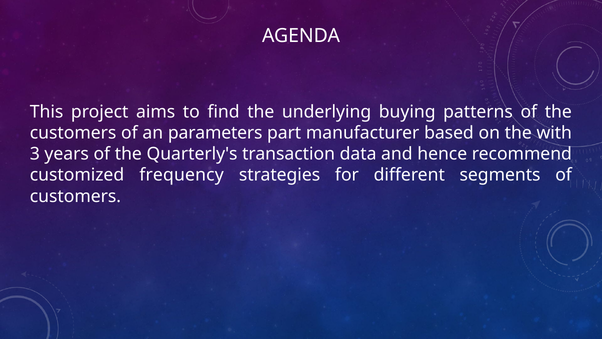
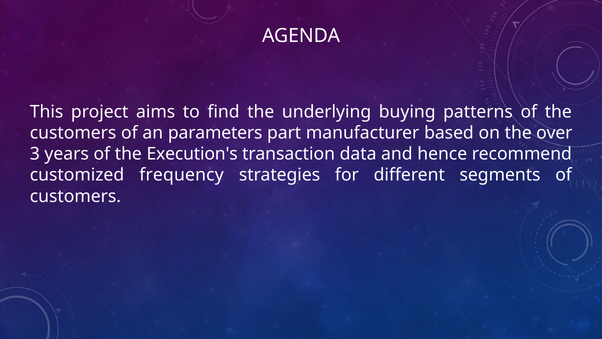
with: with -> over
Quarterly's: Quarterly's -> Execution's
